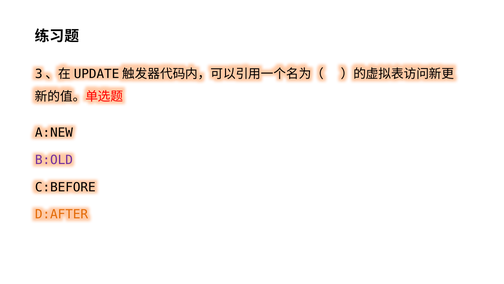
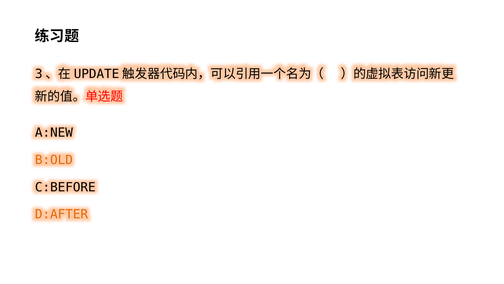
B:OLD colour: purple -> orange
